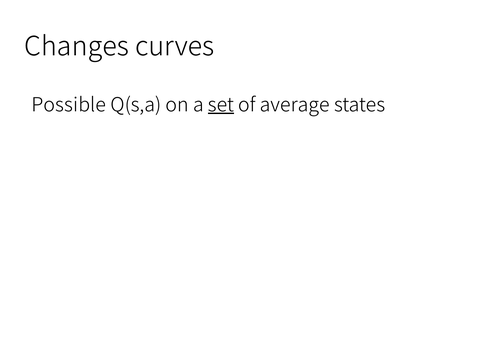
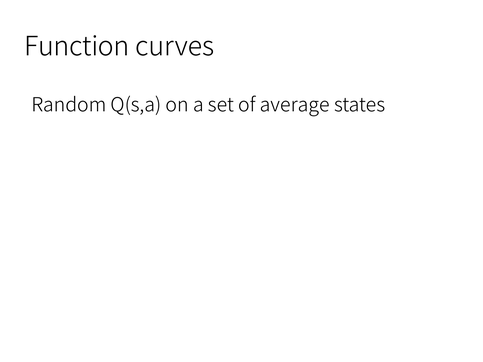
Changes: Changes -> Function
Possible: Possible -> Random
set underline: present -> none
